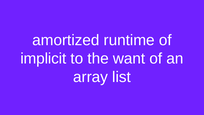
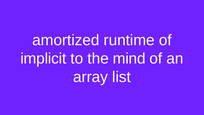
want: want -> mind
